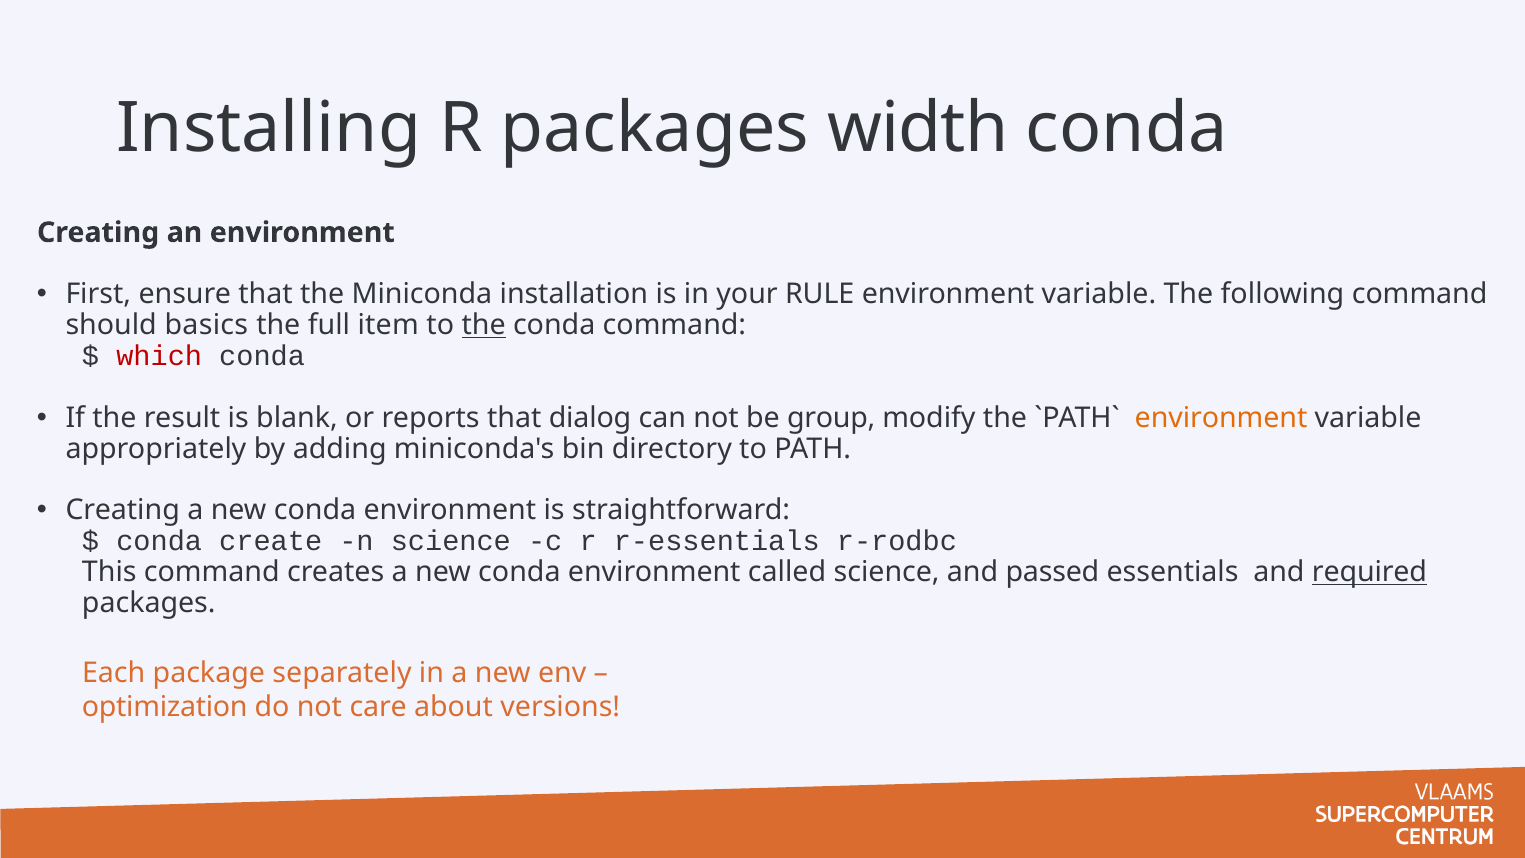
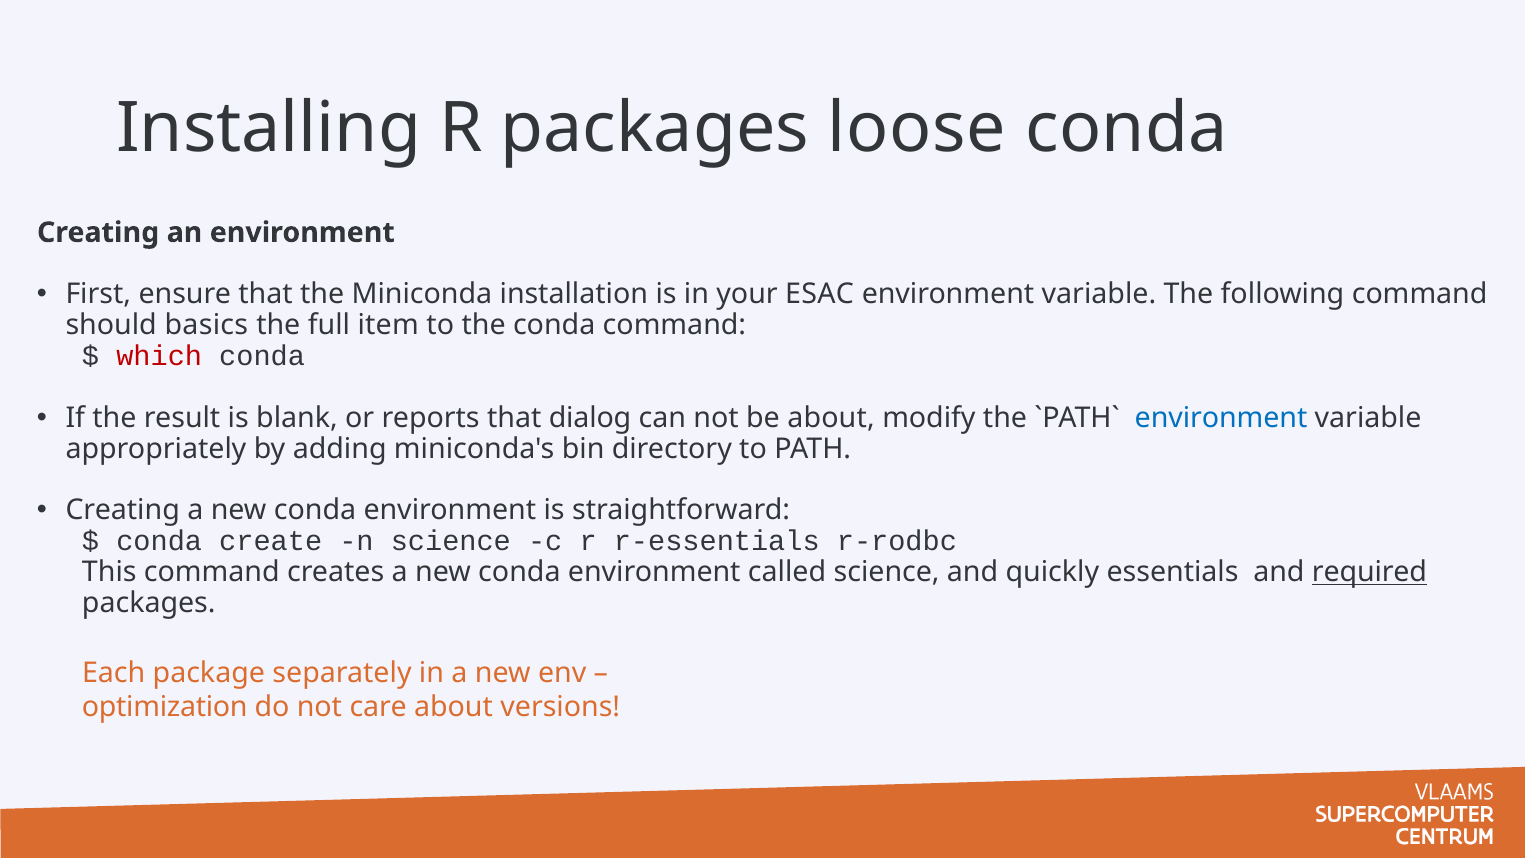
width: width -> loose
RULE: RULE -> ESAC
the at (484, 325) underline: present -> none
be group: group -> about
environment at (1221, 418) colour: orange -> blue
passed: passed -> quickly
